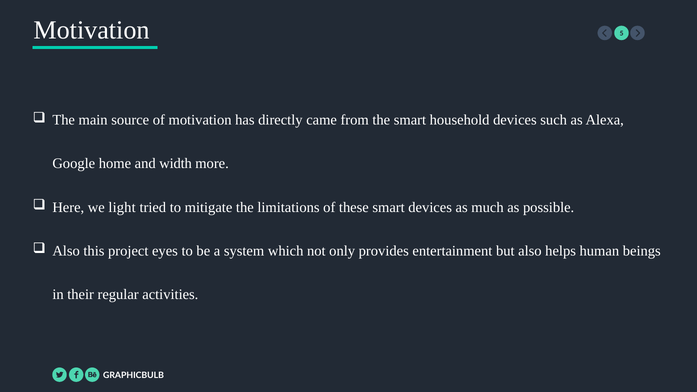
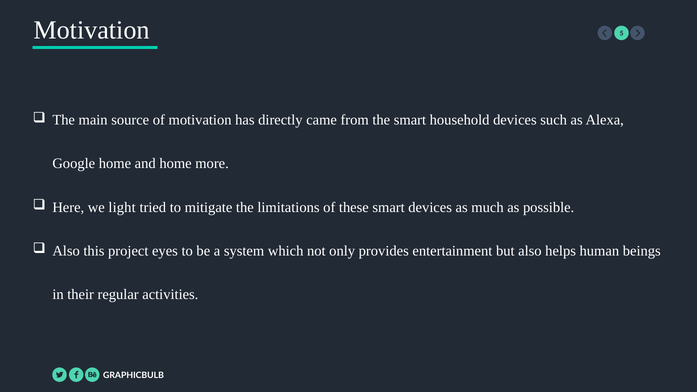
and width: width -> home
